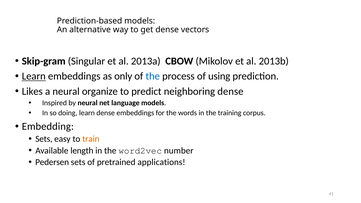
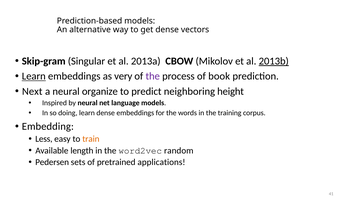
2013b underline: none -> present
only: only -> very
the at (153, 76) colour: blue -> purple
using: using -> book
Likes: Likes -> Next
neighboring dense: dense -> height
Sets at (44, 139): Sets -> Less
number: number -> random
